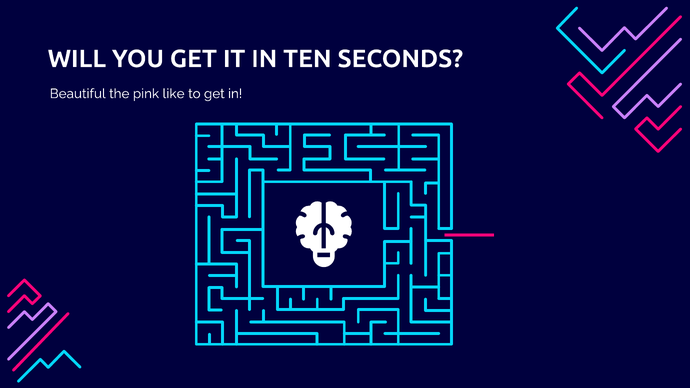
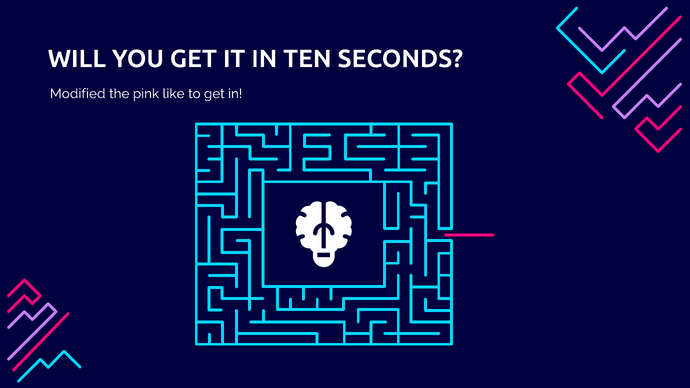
Beautiful: Beautiful -> Modified
